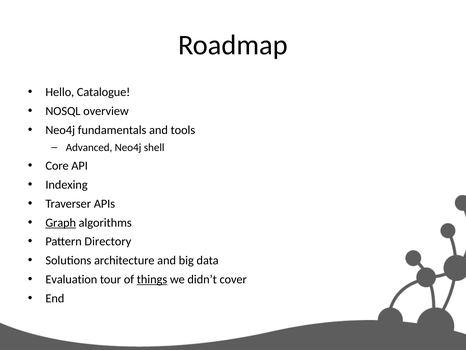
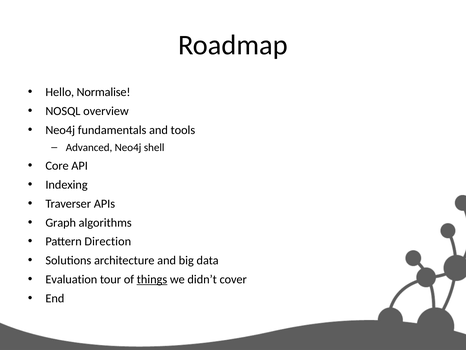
Catalogue: Catalogue -> Normalise
Graph underline: present -> none
Directory: Directory -> Direction
